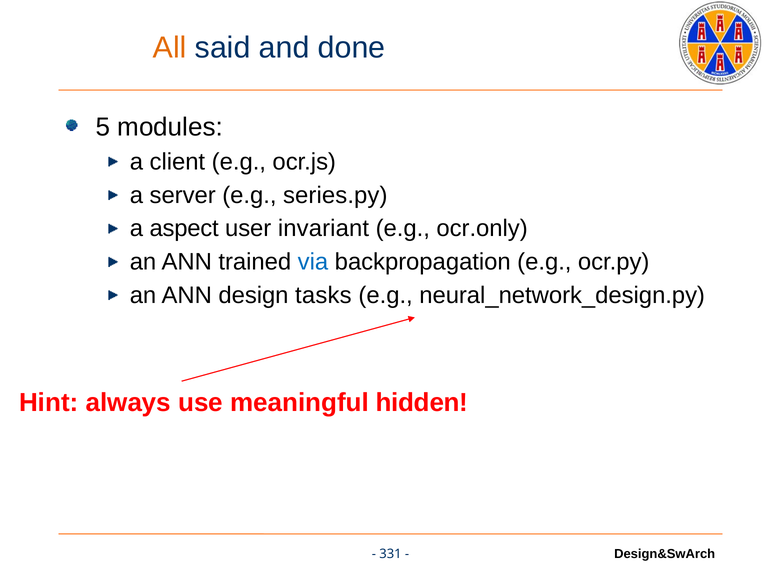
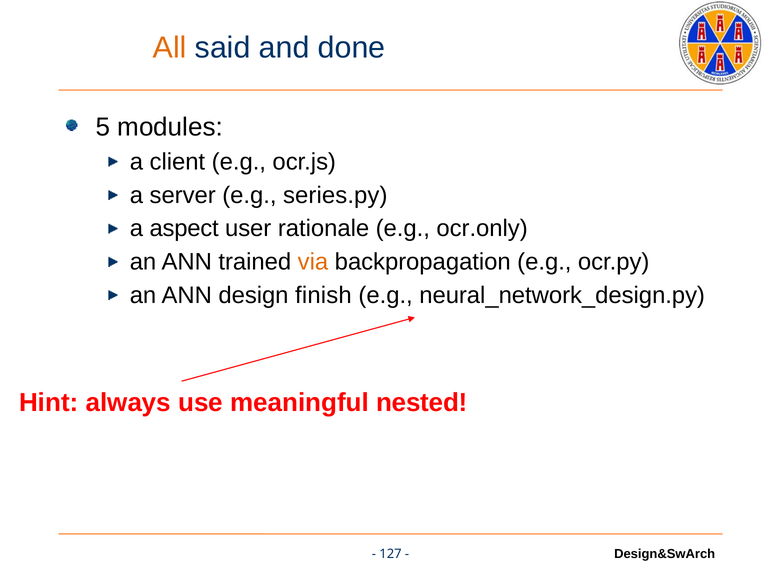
invariant: invariant -> rationale
via colour: blue -> orange
tasks: tasks -> finish
hidden: hidden -> nested
331: 331 -> 127
